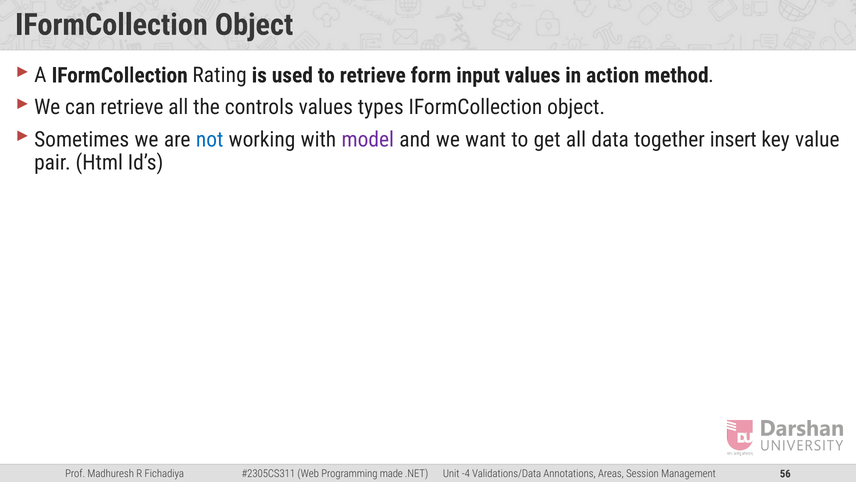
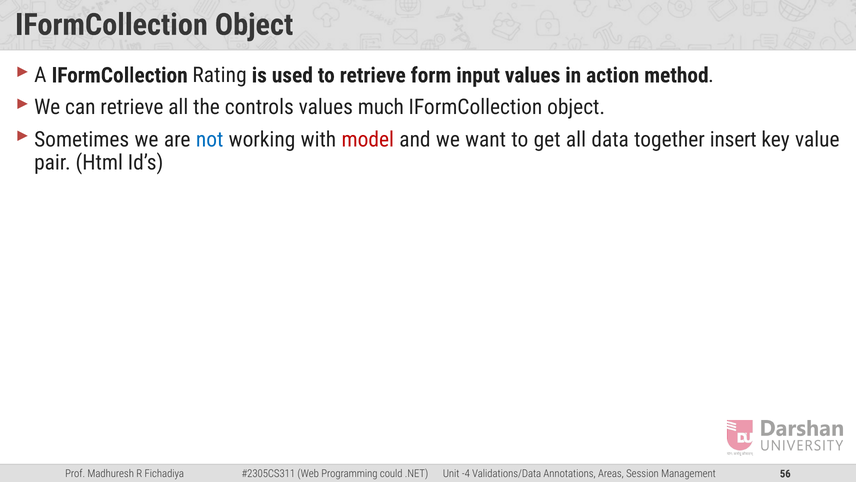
types: types -> much
model colour: purple -> red
made: made -> could
